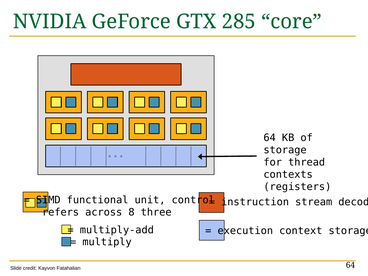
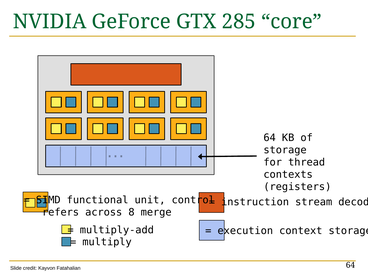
three: three -> merge
